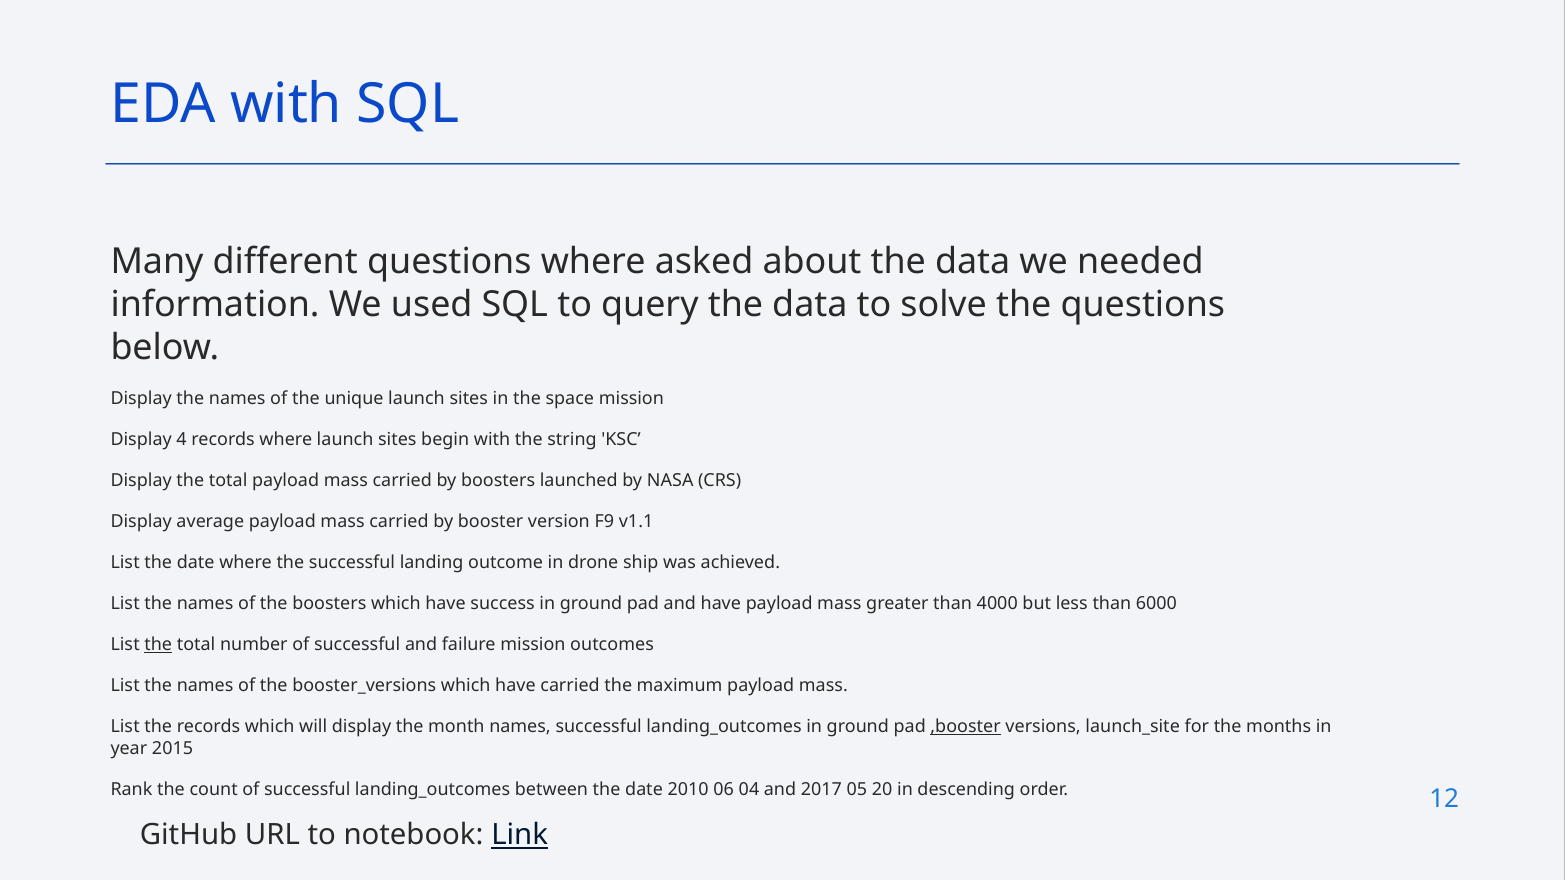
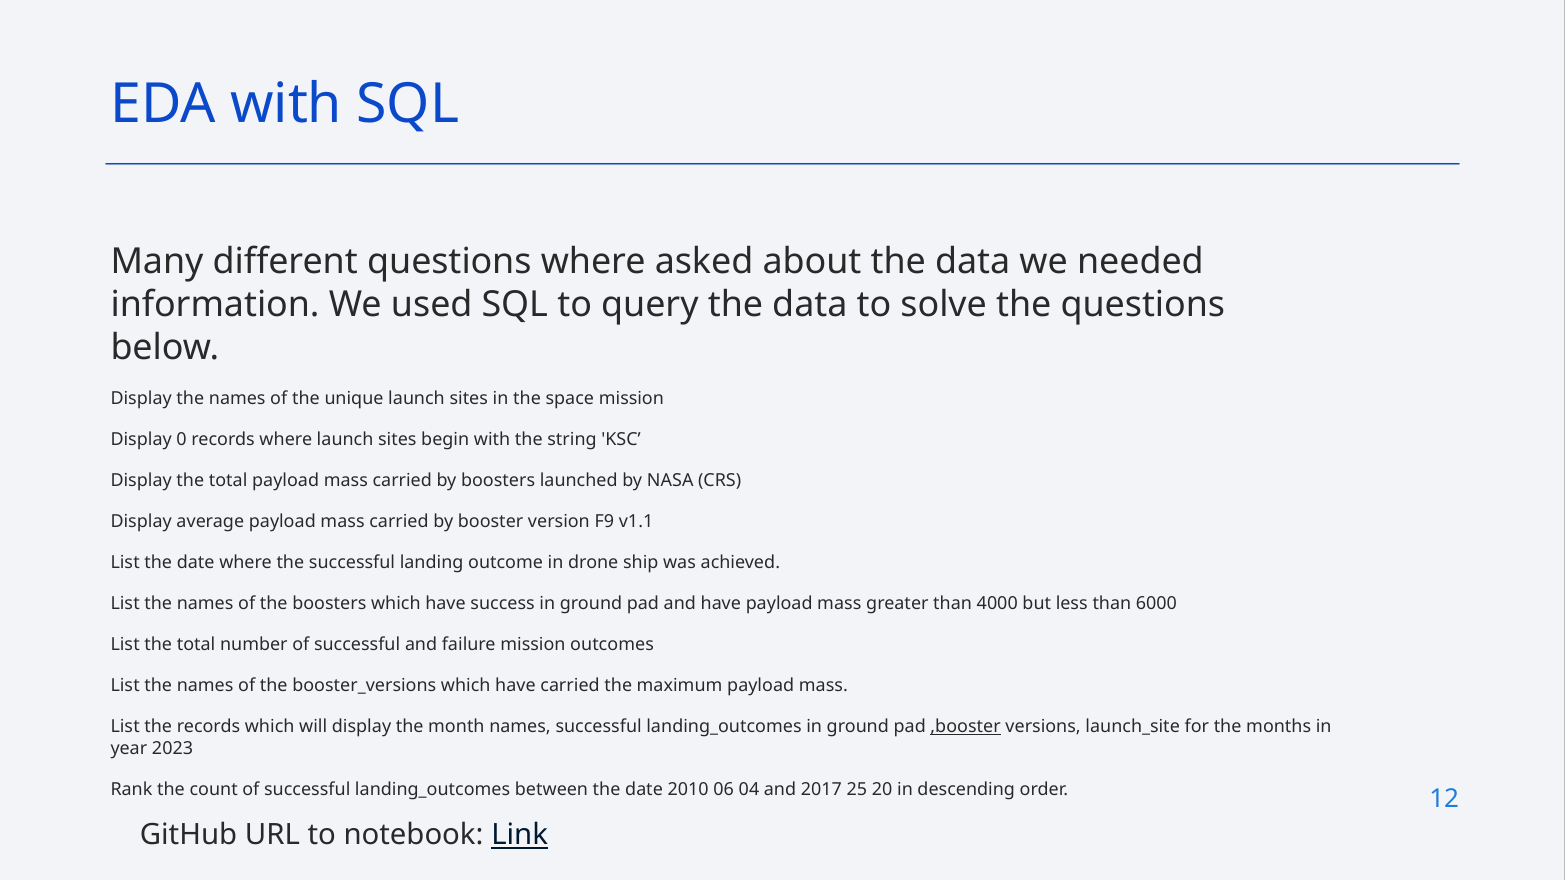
4: 4 -> 0
the at (158, 645) underline: present -> none
2015: 2015 -> 2023
05: 05 -> 25
